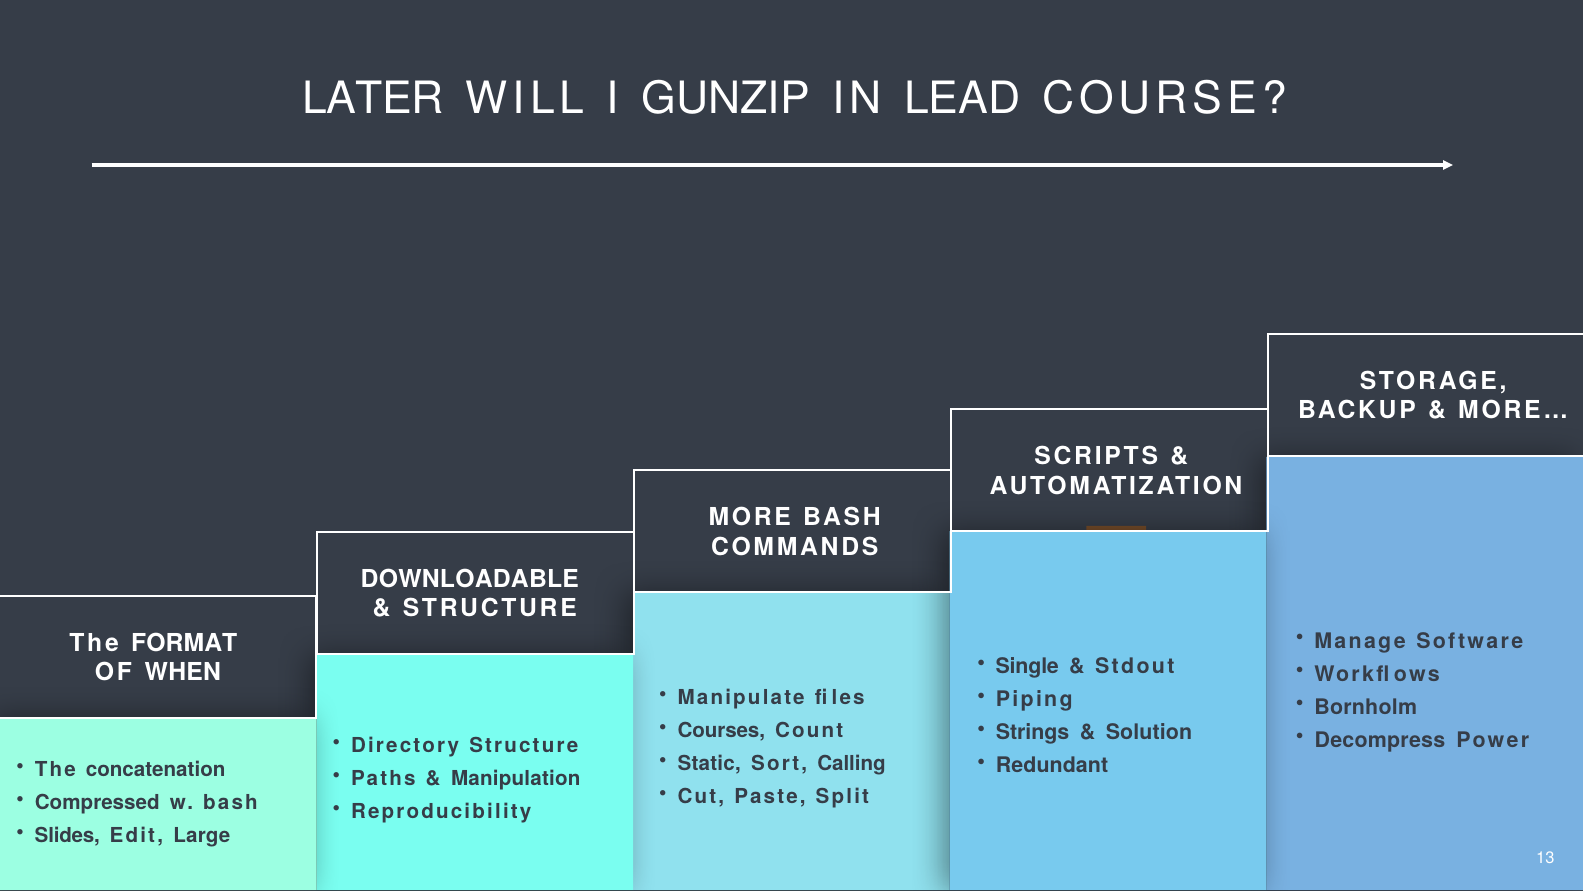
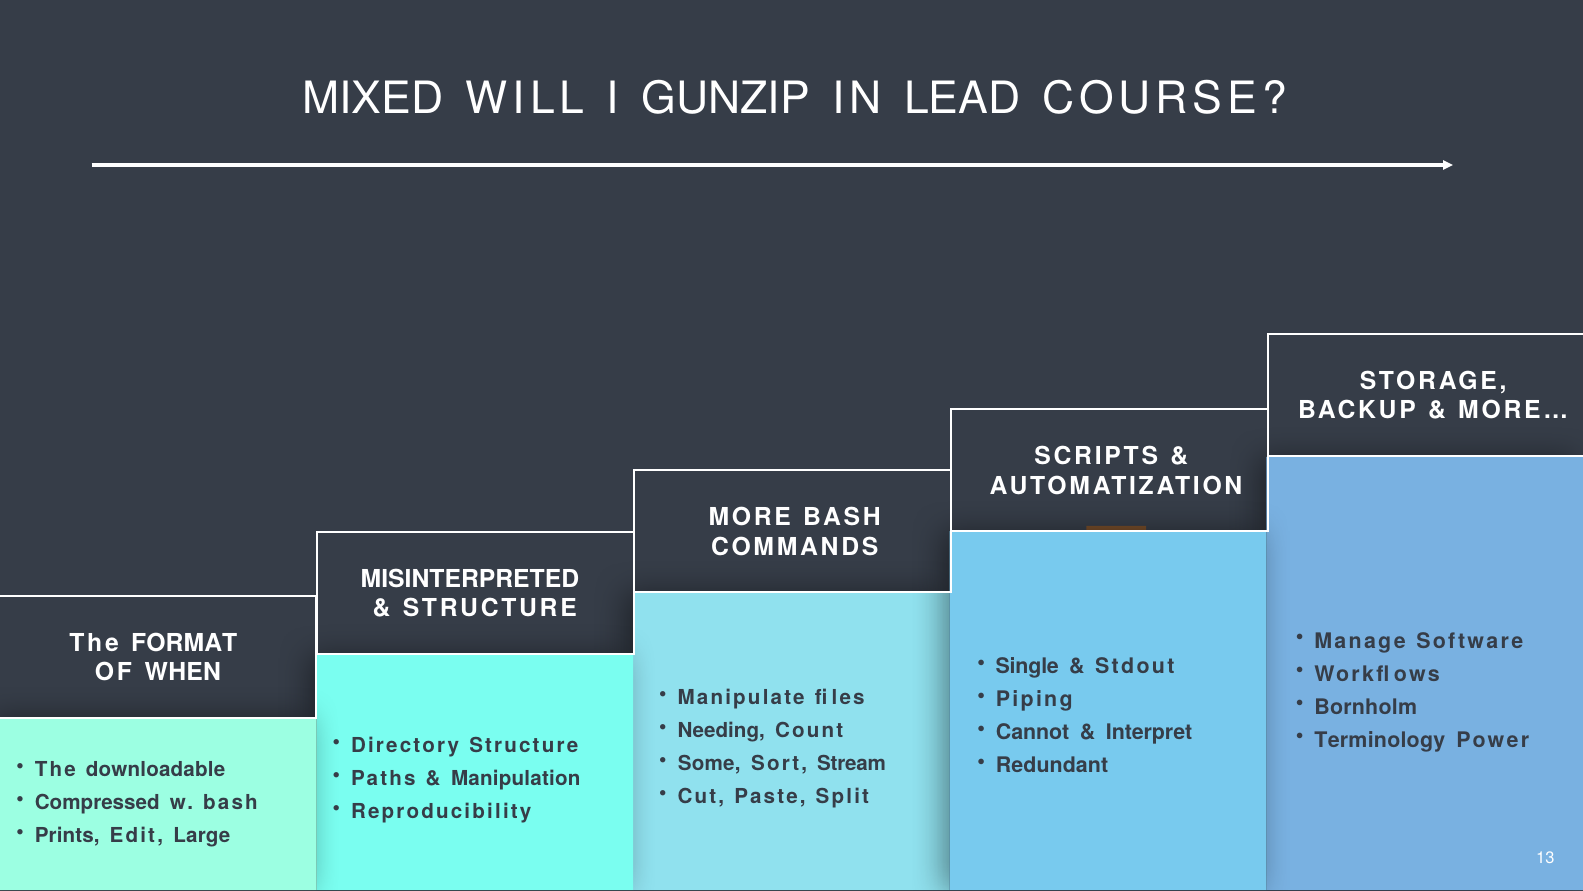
LATER: LATER -> MIXED
DOWNLOADABLE: DOWNLOADABLE -> MISINTERPRETED
Courses: Courses -> Needing
Strings: Strings -> Cannot
Solution: Solution -> Interpret
Decompress: Decompress -> Terminology
Static: Static -> Some
Calling: Calling -> Stream
concatenation: concatenation -> downloadable
Slides: Slides -> Prints
